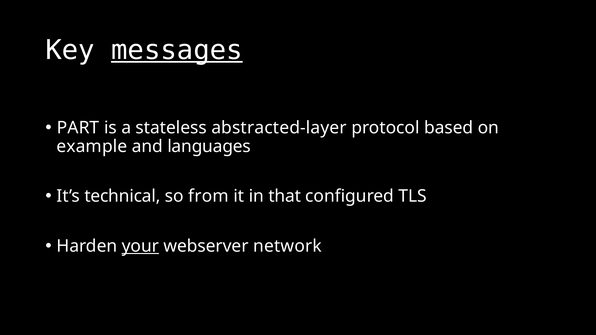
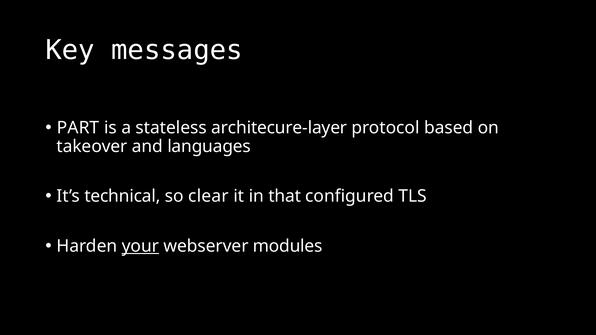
messages underline: present -> none
abstracted-layer: abstracted-layer -> architecure-layer
example: example -> takeover
from: from -> clear
network: network -> modules
